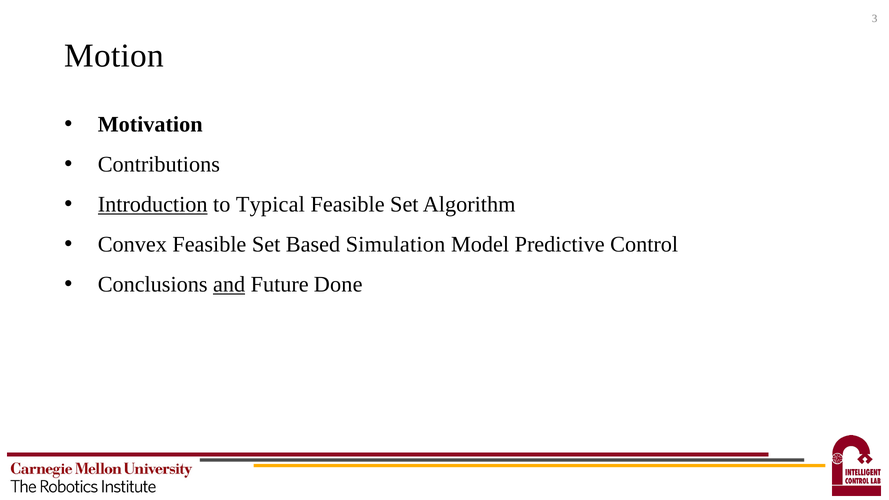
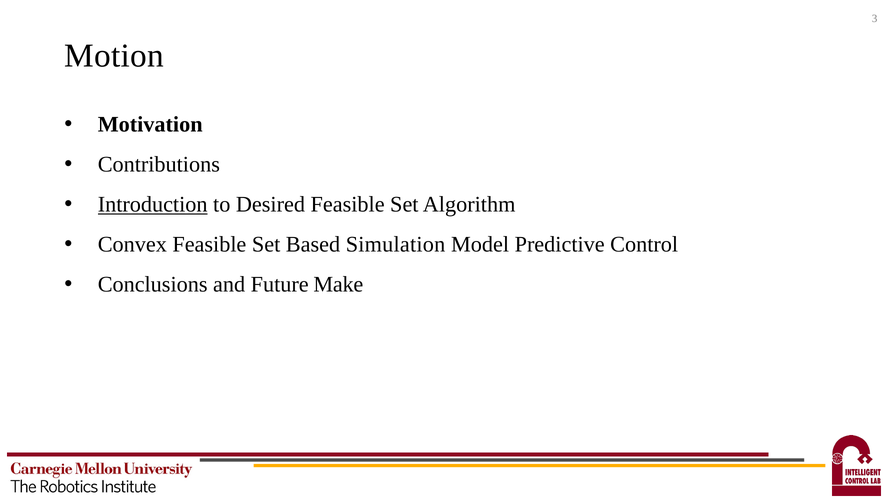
Typical: Typical -> Desired
and underline: present -> none
Done: Done -> Make
